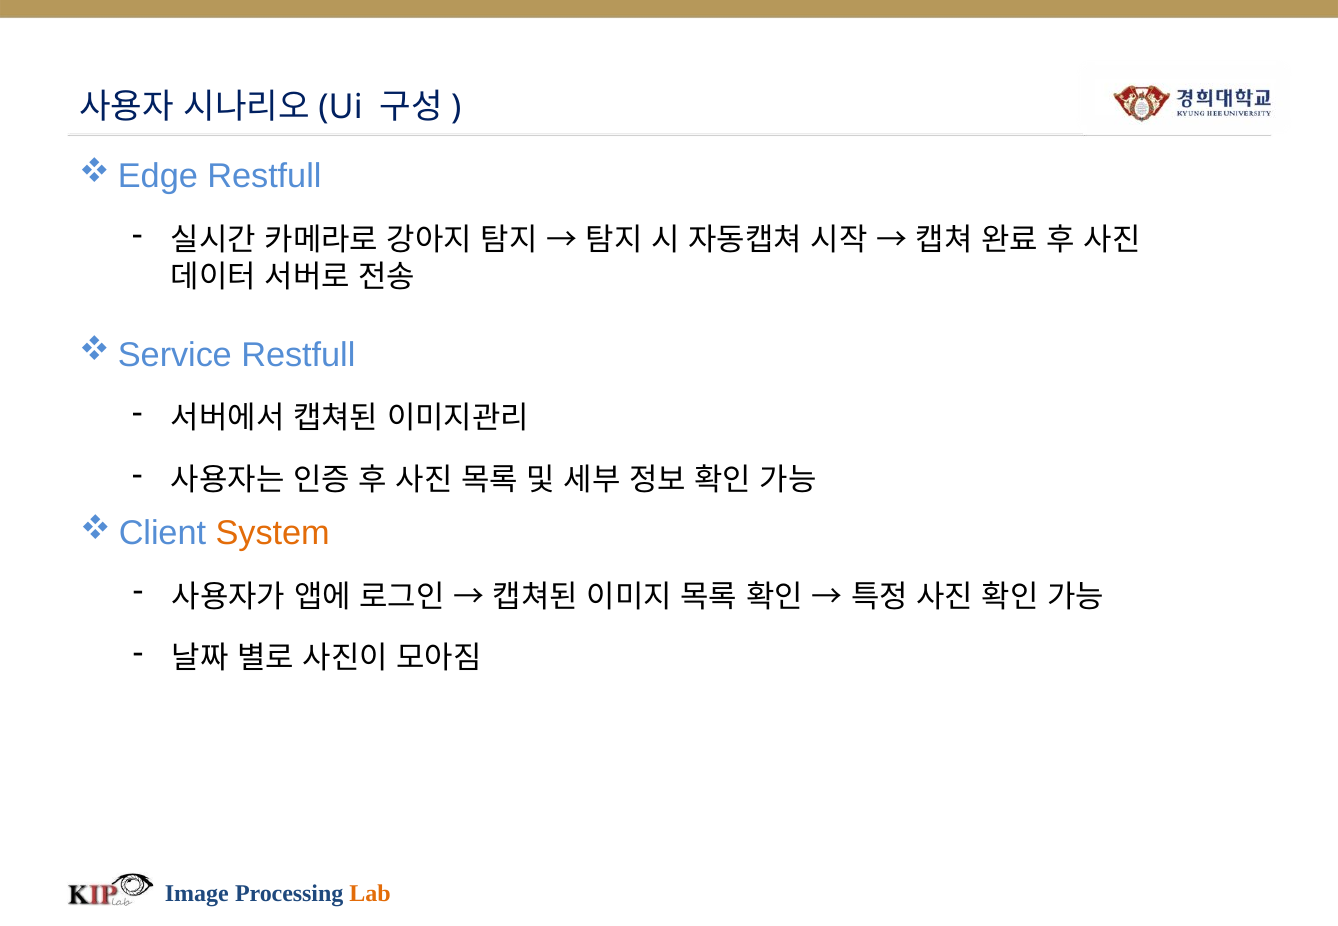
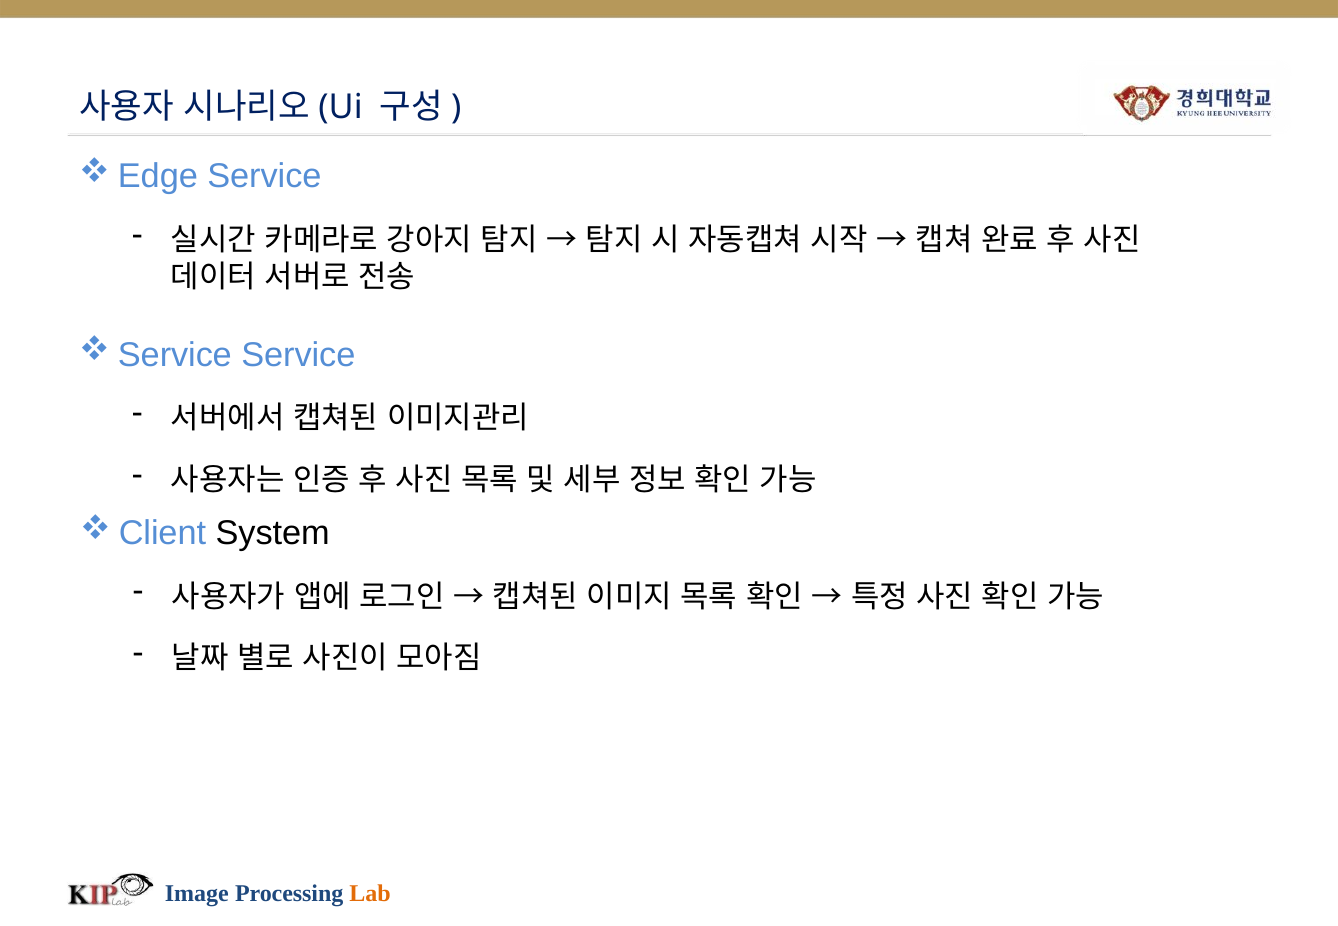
Restfull at (264, 177): Restfull -> Service
Restfull at (298, 355): Restfull -> Service
System colour: orange -> black
